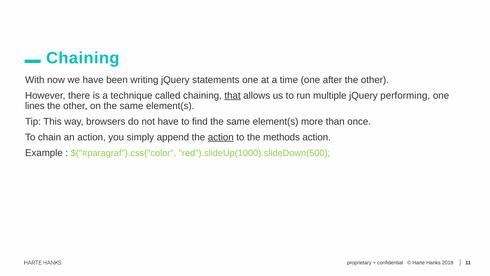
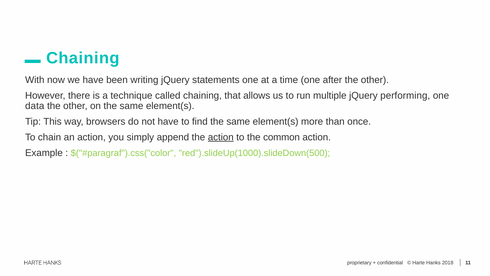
that underline: present -> none
lines: lines -> data
methods: methods -> common
